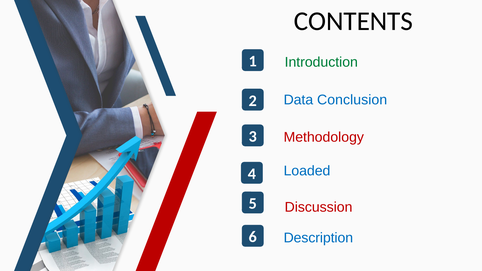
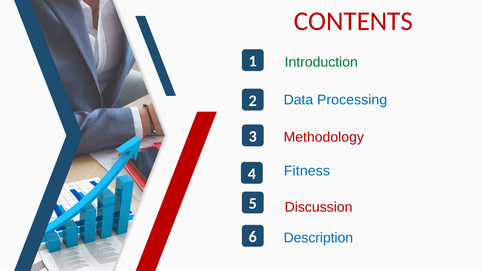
CONTENTS colour: black -> red
Conclusion: Conclusion -> Processing
Loaded: Loaded -> Fitness
